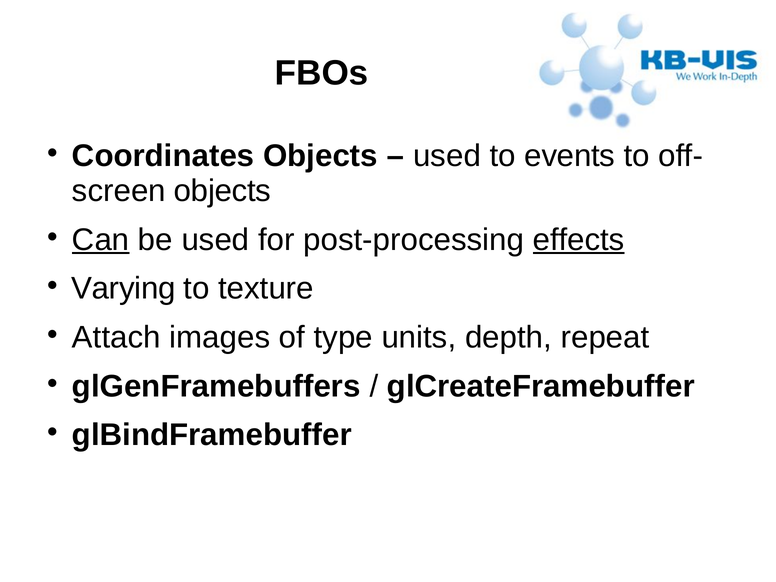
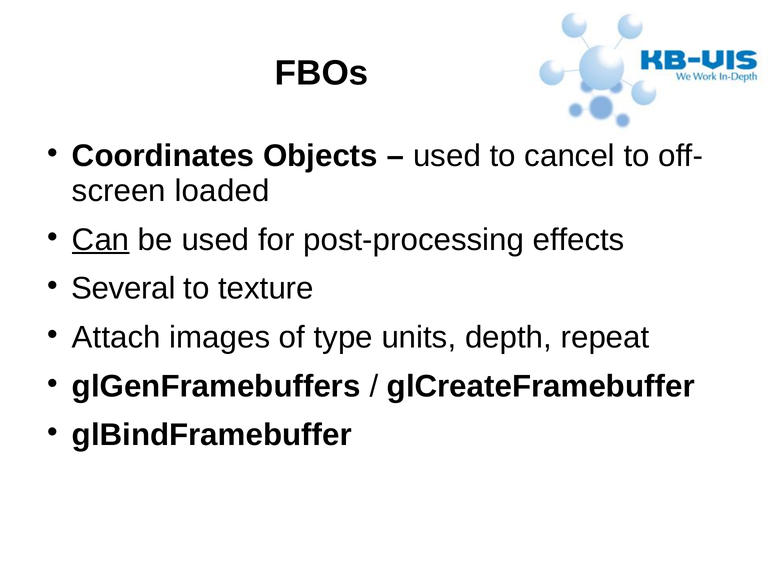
events: events -> cancel
objects at (223, 191): objects -> loaded
effects underline: present -> none
Varying: Varying -> Several
